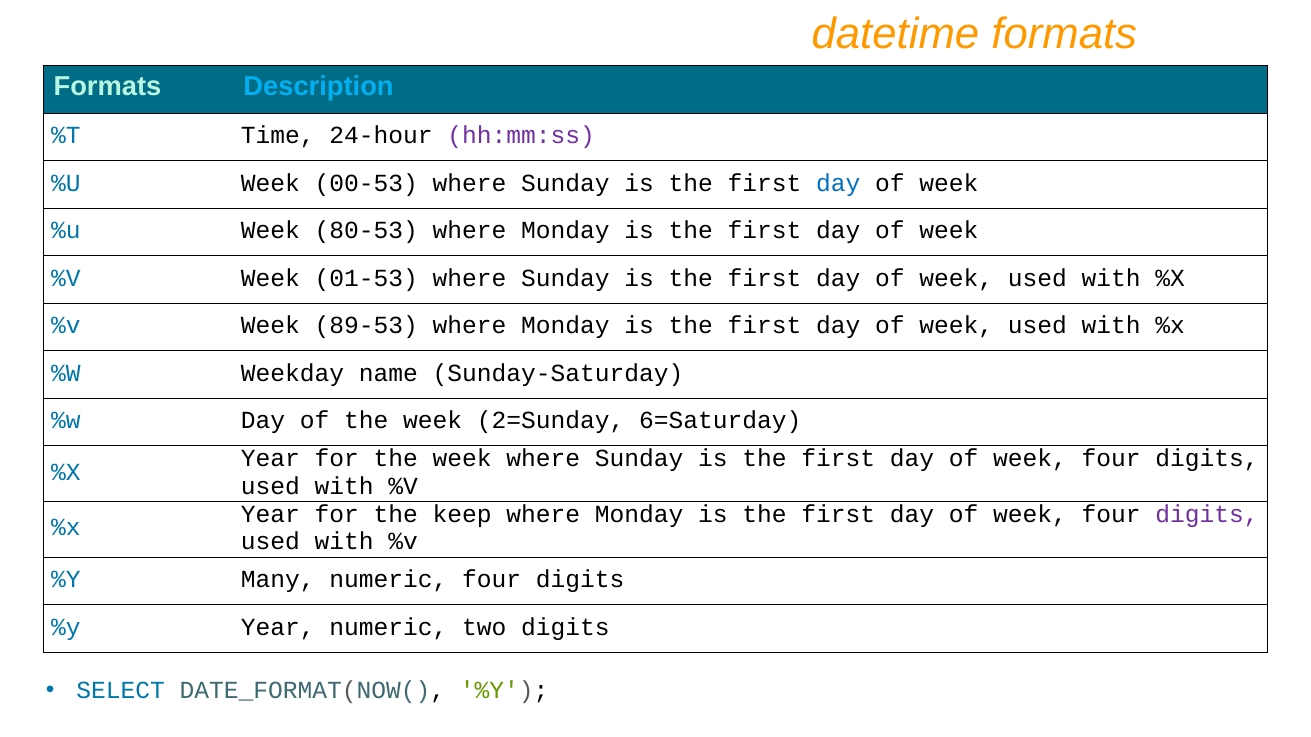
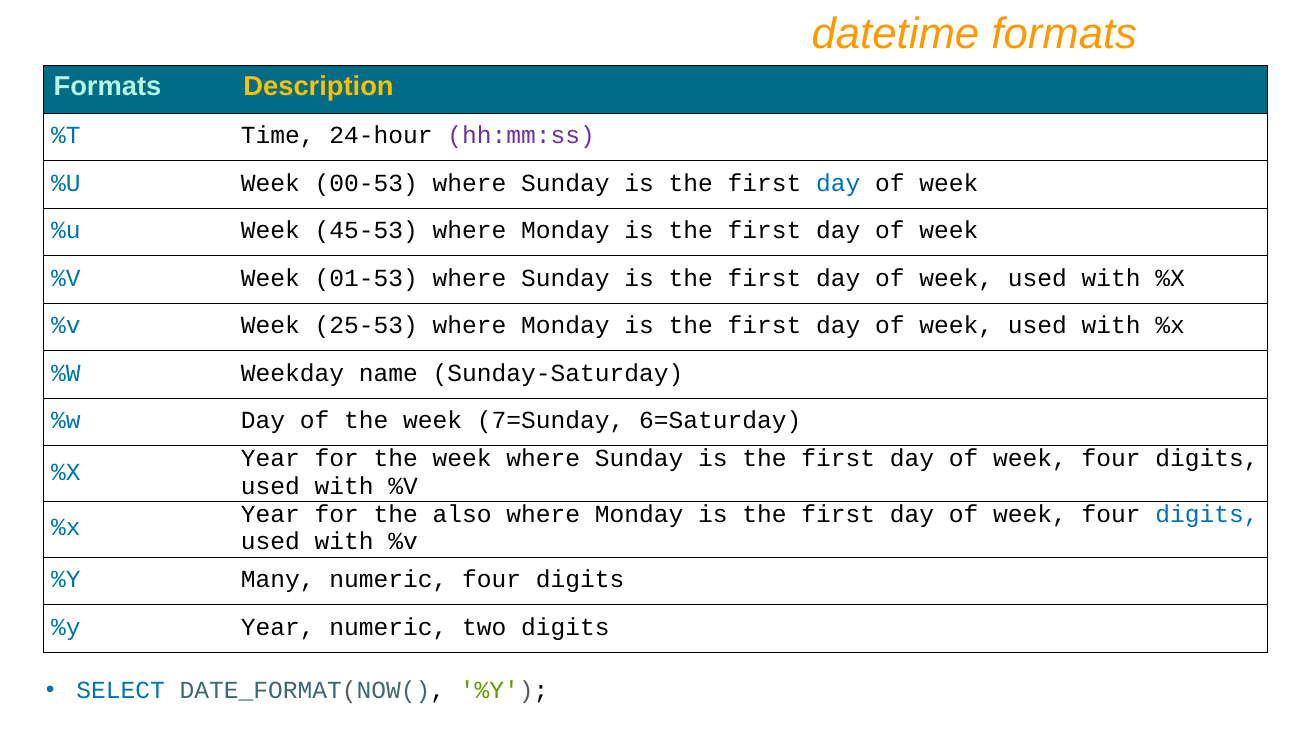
Description colour: light blue -> yellow
80-53: 80-53 -> 45-53
89-53: 89-53 -> 25-53
2=Sunday: 2=Sunday -> 7=Sunday
keep: keep -> also
digits at (1207, 514) colour: purple -> blue
